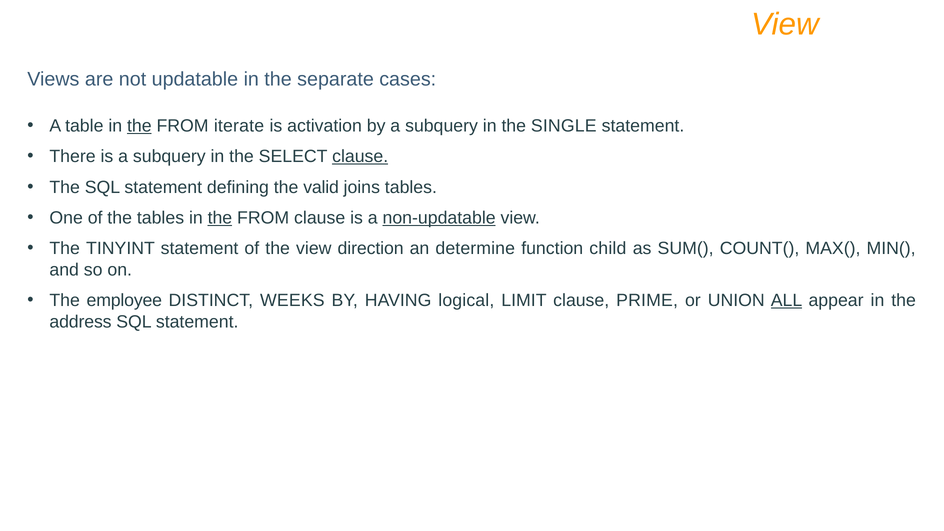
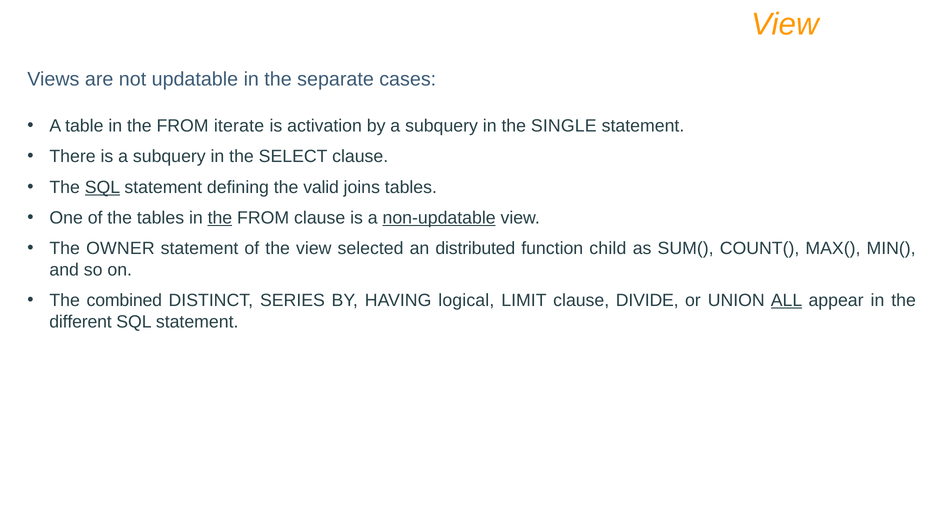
the at (139, 126) underline: present -> none
clause at (360, 157) underline: present -> none
SQL at (103, 187) underline: none -> present
TINYINT: TINYINT -> OWNER
direction: direction -> selected
determine: determine -> distributed
employee: employee -> combined
WEEKS: WEEKS -> SERIES
PRIME: PRIME -> DIVIDE
address: address -> different
